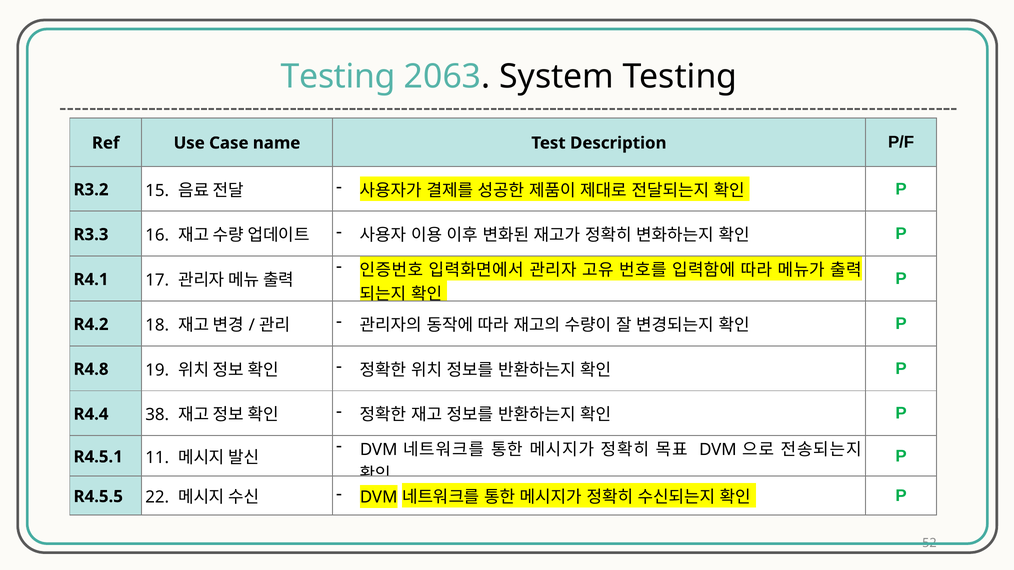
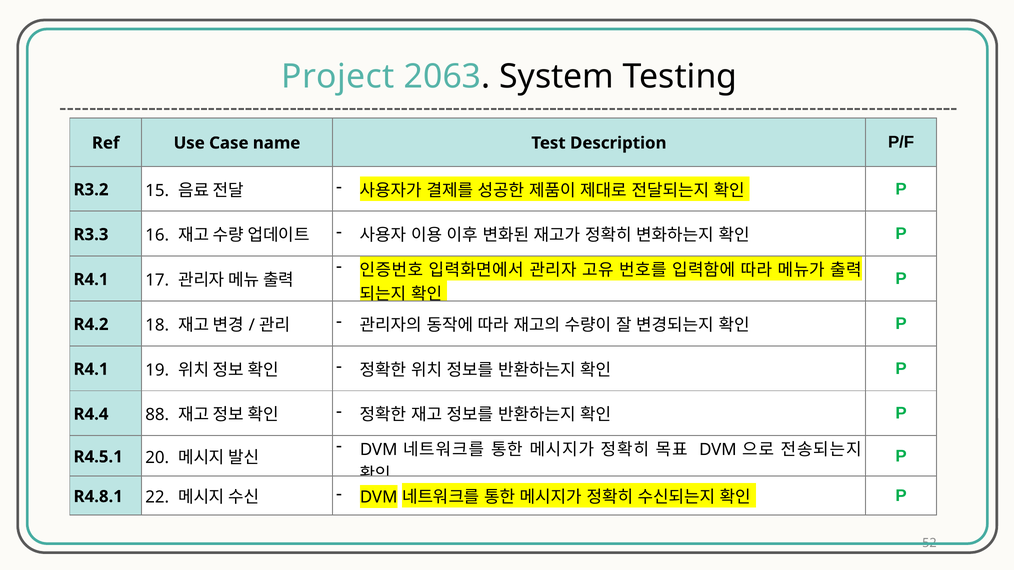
Testing at (338, 76): Testing -> Project
R4.8 at (91, 369): R4.8 -> R4.1
38: 38 -> 88
11: 11 -> 20
R4.5.5: R4.5.5 -> R4.8.1
